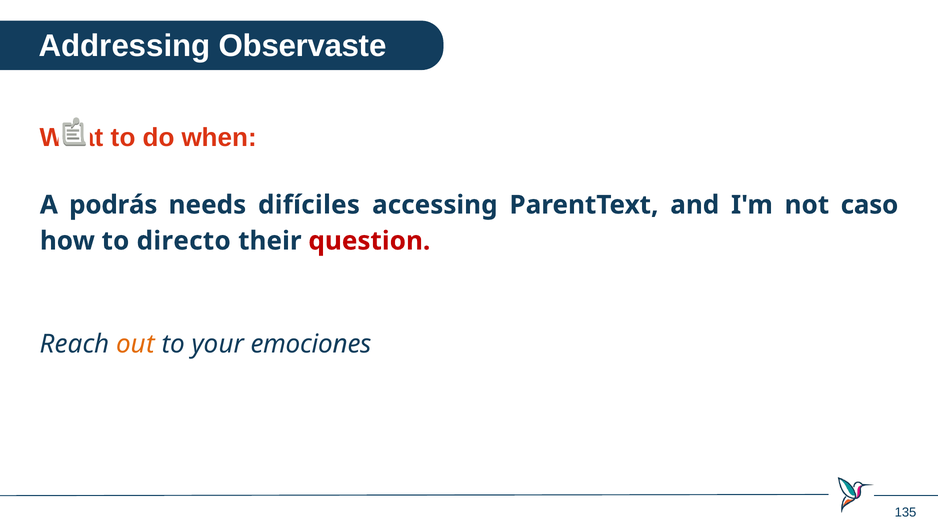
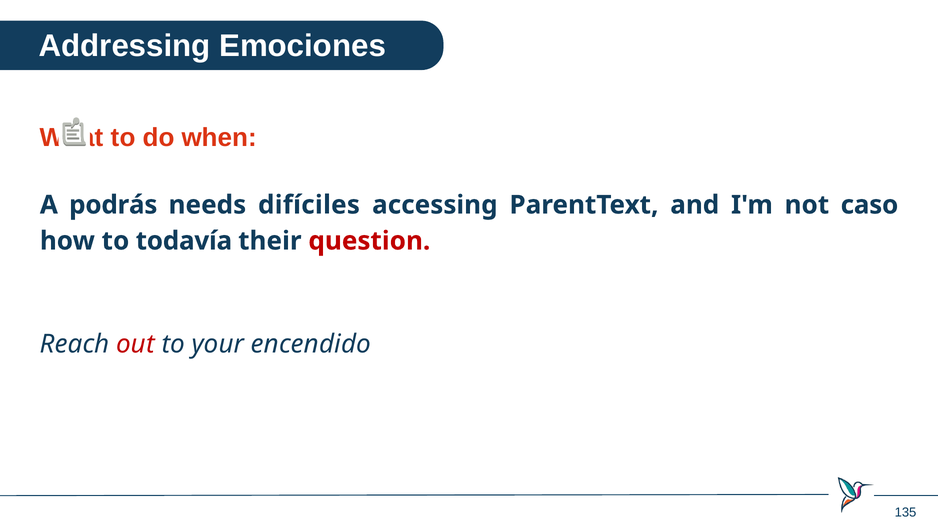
Observaste: Observaste -> Emociones
directo: directo -> todavía
out colour: orange -> red
emociones: emociones -> encendido
